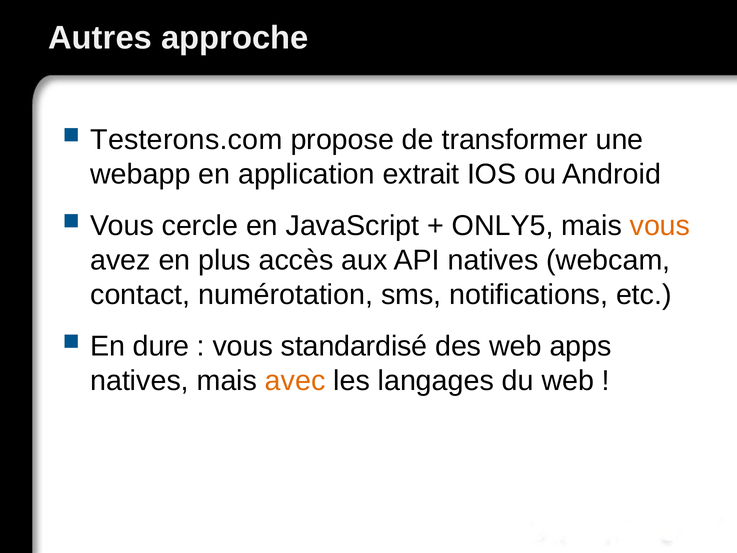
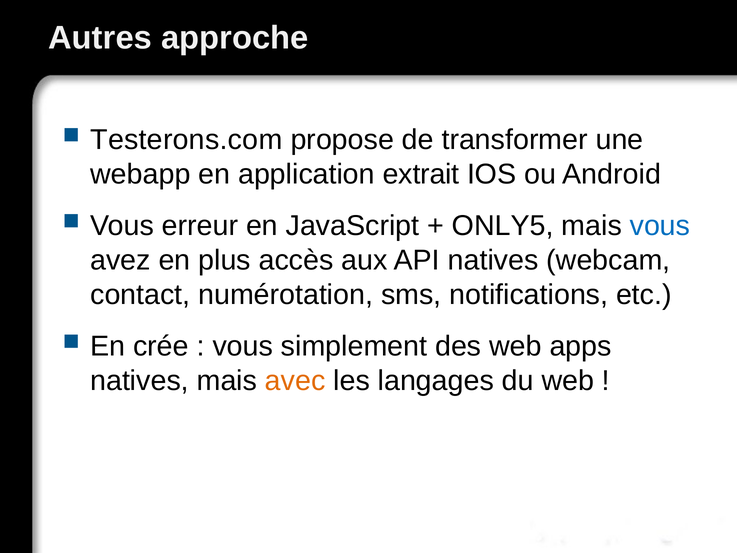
cercle: cercle -> erreur
vous at (660, 226) colour: orange -> blue
dure: dure -> crée
standardisé: standardisé -> simplement
